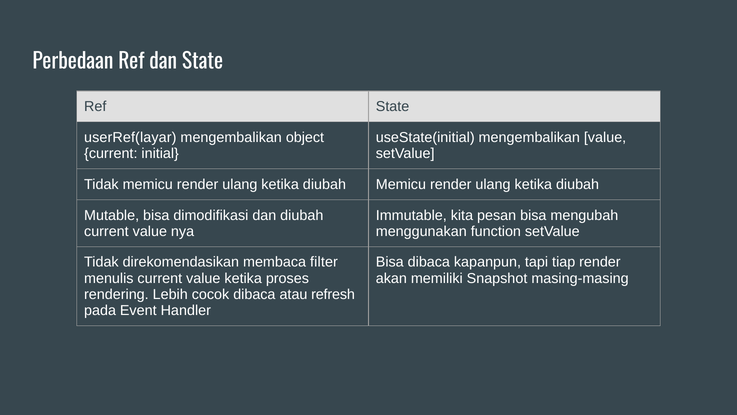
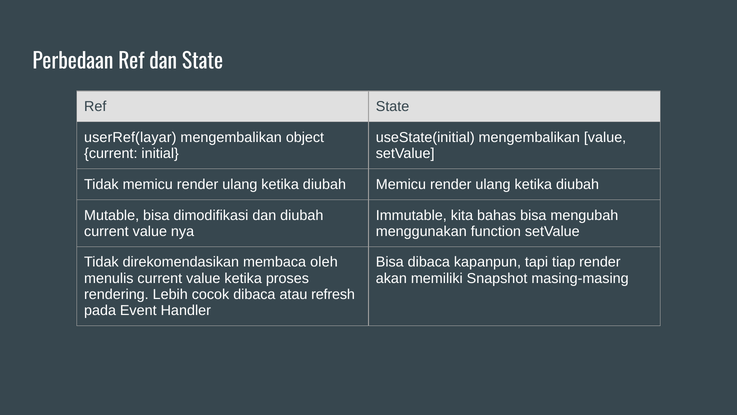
pesan: pesan -> bahas
filter: filter -> oleh
